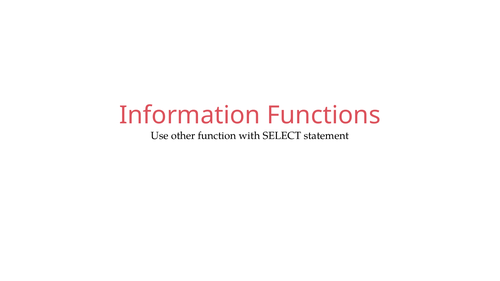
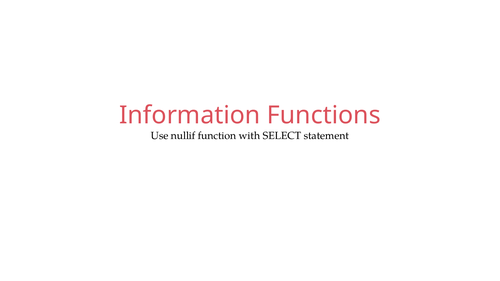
other: other -> nullif
